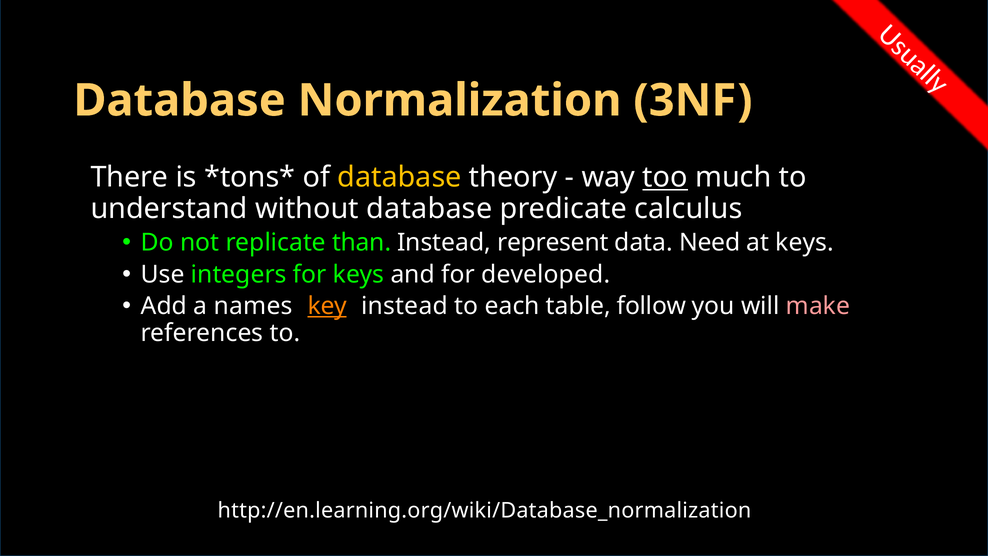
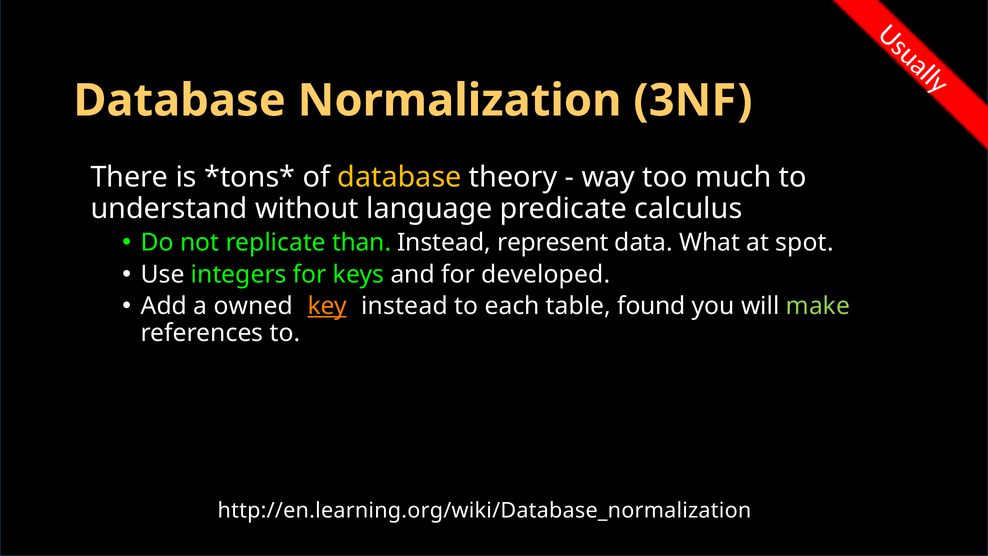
too underline: present -> none
without database: database -> language
Need: Need -> What
at keys: keys -> spot
names: names -> owned
follow: follow -> found
make colour: pink -> light green
